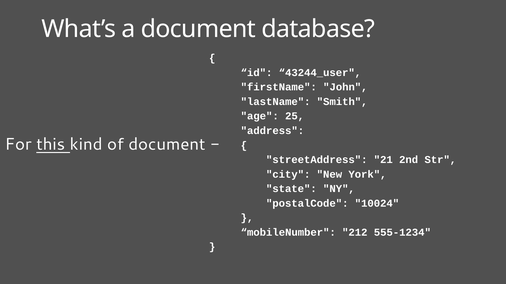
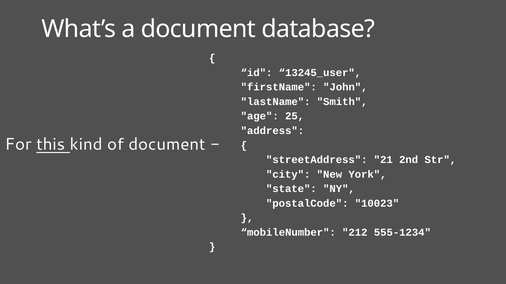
43244_user: 43244_user -> 13245_user
10024: 10024 -> 10023
